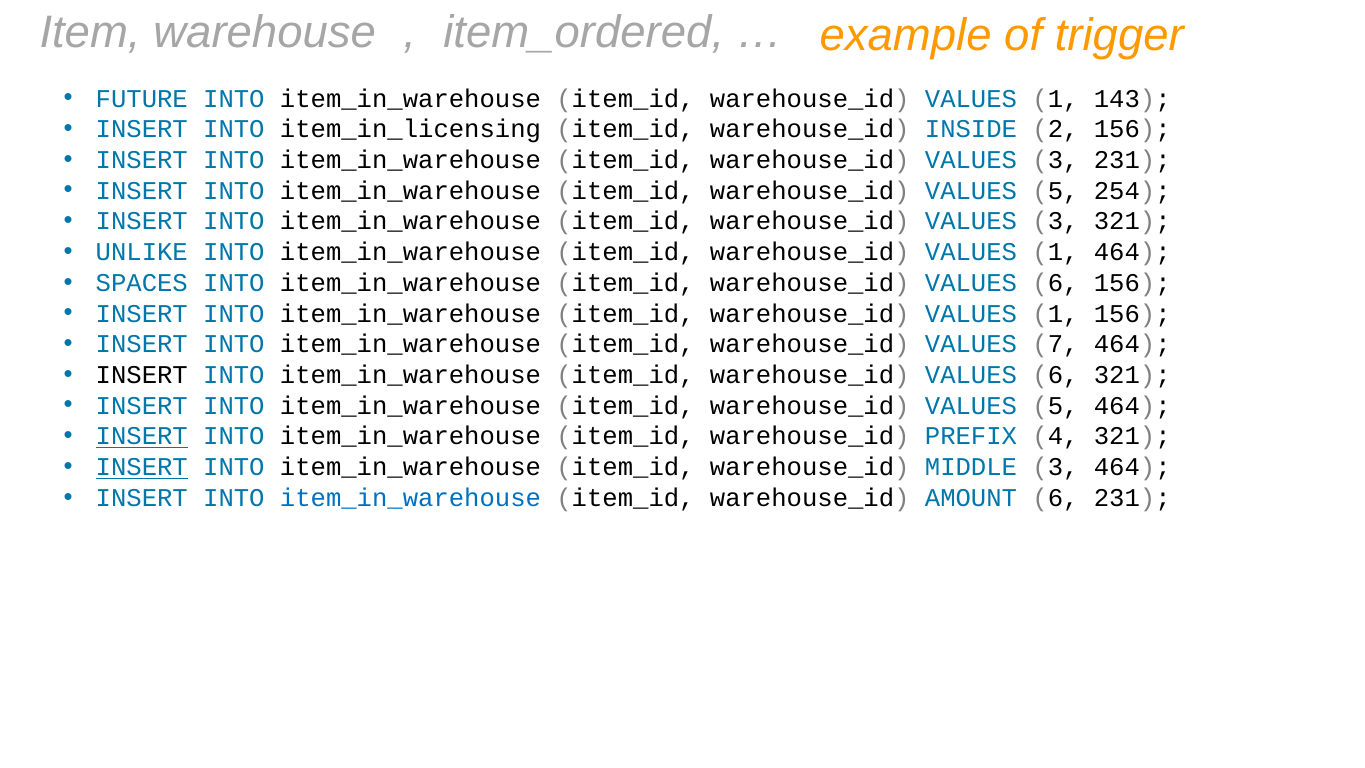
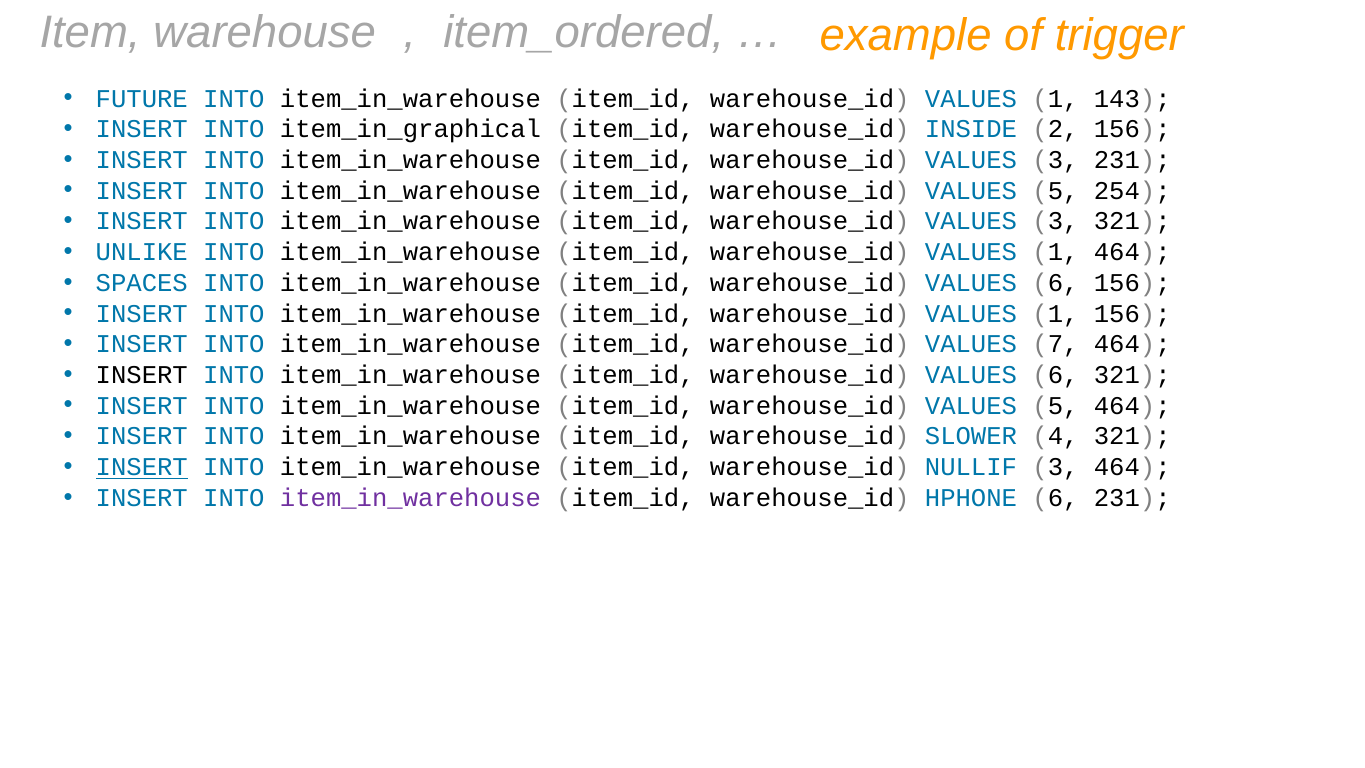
item_in_licensing: item_in_licensing -> item_in_graphical
INSERT at (142, 436) underline: present -> none
PREFIX: PREFIX -> SLOWER
MIDDLE: MIDDLE -> NULLIF
item_in_warehouse at (410, 498) colour: blue -> purple
AMOUNT: AMOUNT -> HPHONE
